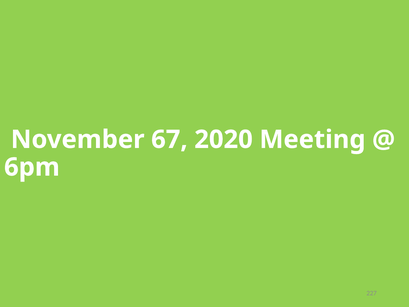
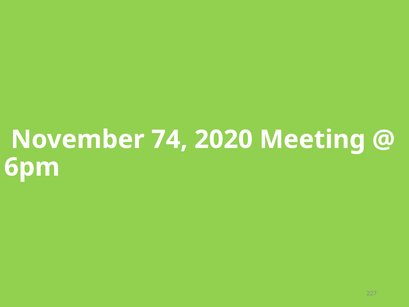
67: 67 -> 74
